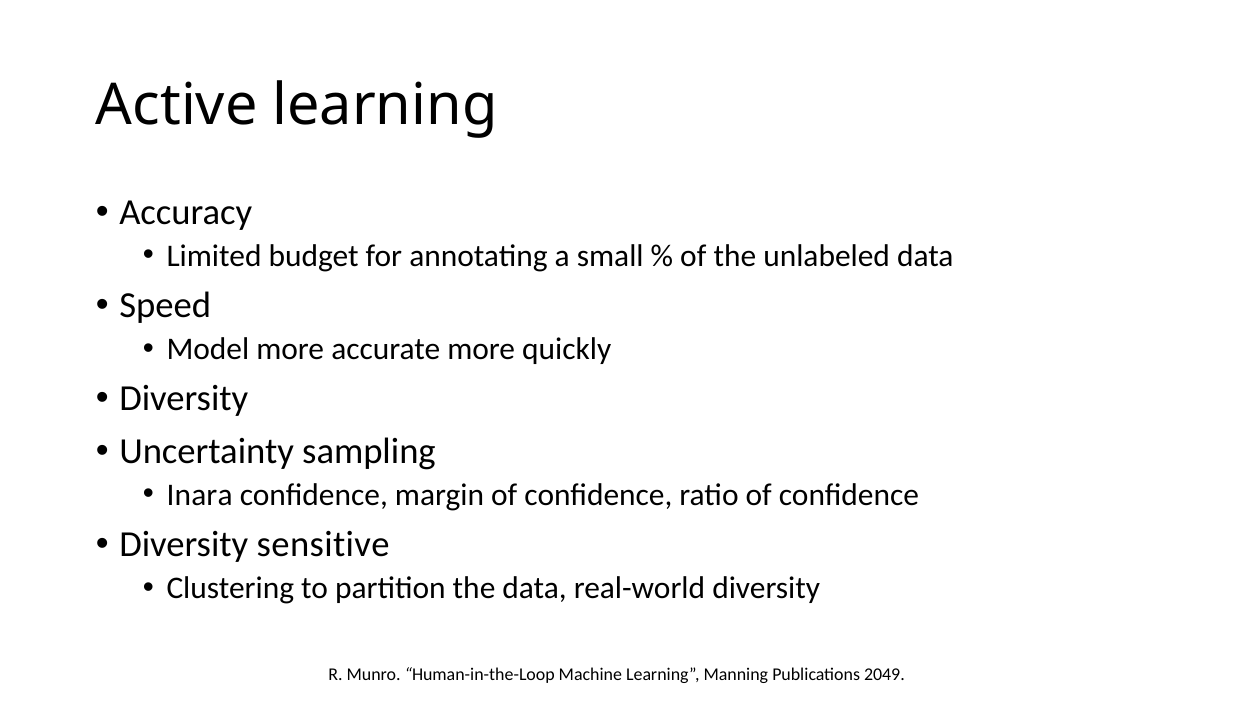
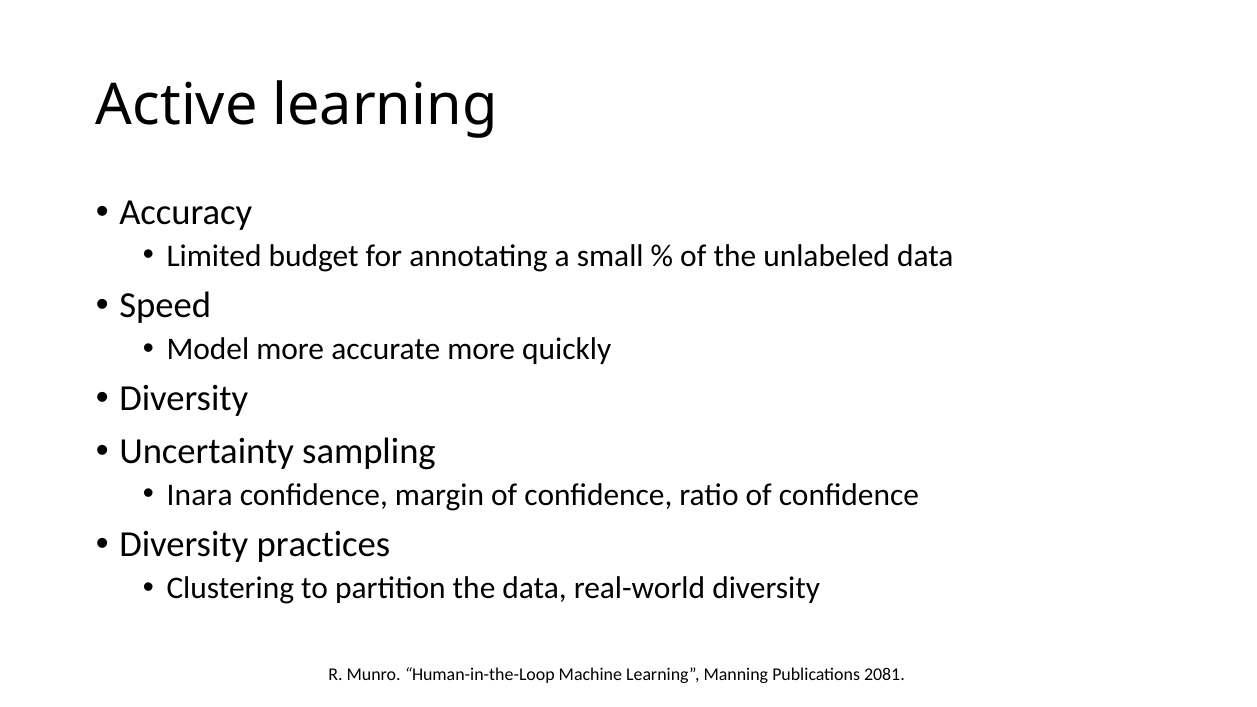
sensitive: sensitive -> practices
2049: 2049 -> 2081
